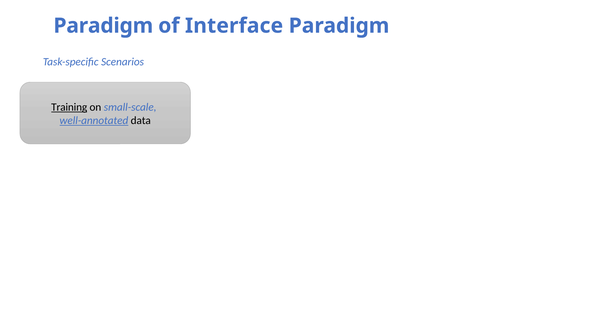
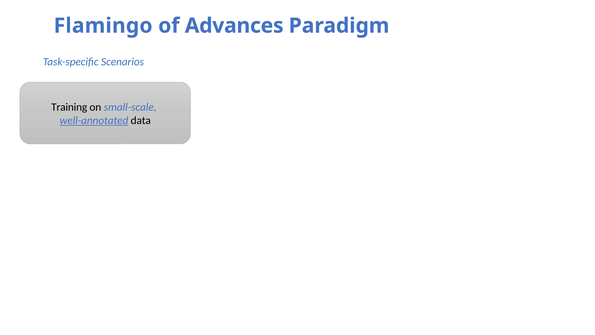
Paradigm at (103, 26): Paradigm -> Flamingo
Interface: Interface -> Advances
Training underline: present -> none
